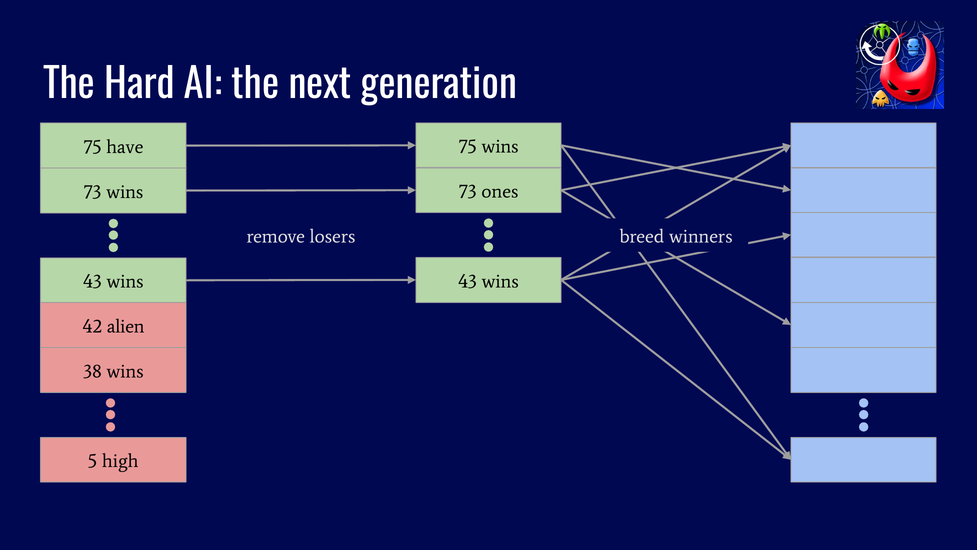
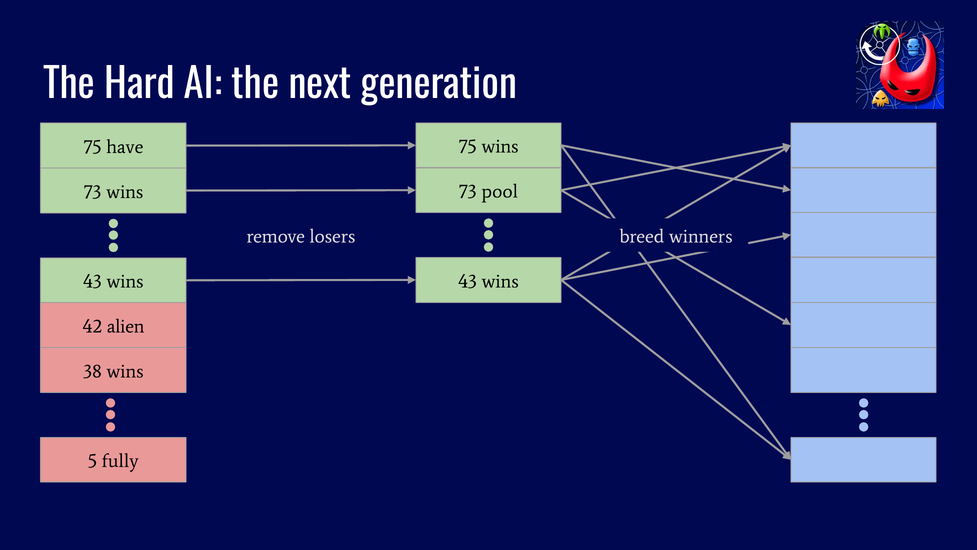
ones: ones -> pool
high: high -> fully
